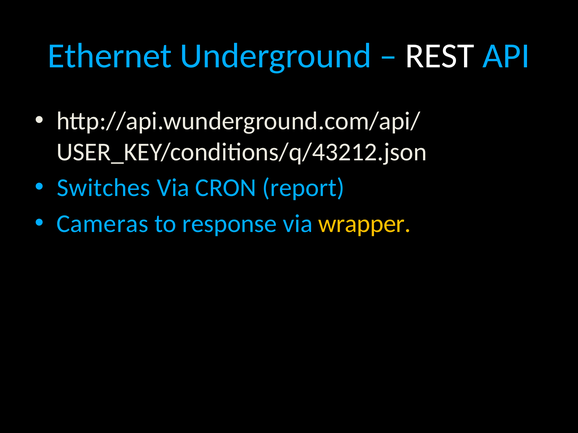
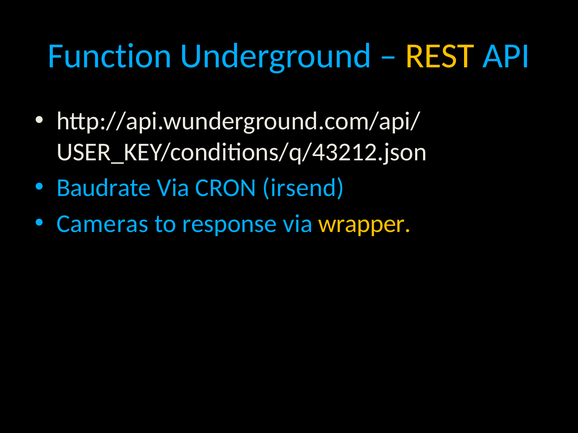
Ethernet: Ethernet -> Function
REST colour: white -> yellow
Switches: Switches -> Baudrate
report: report -> irsend
